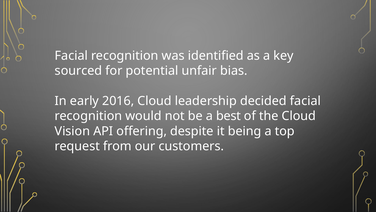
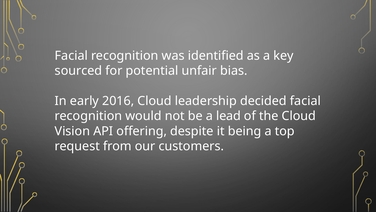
best: best -> lead
